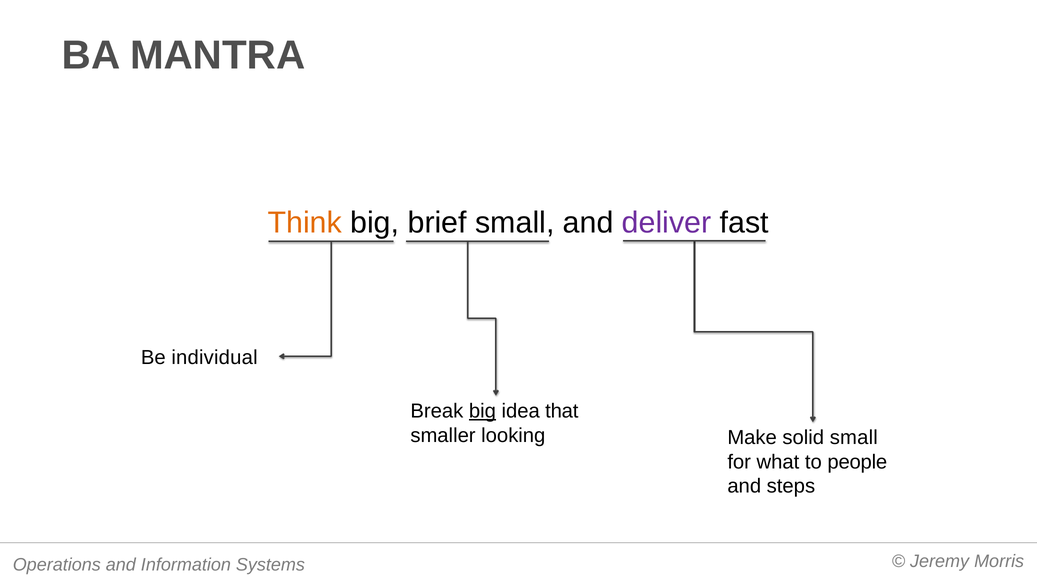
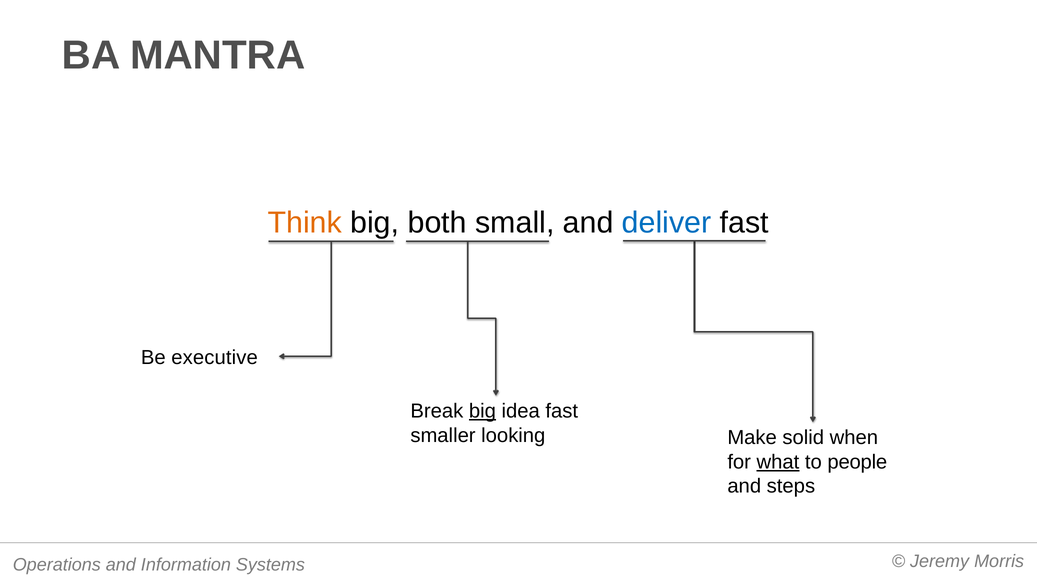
brief: brief -> both
deliver colour: purple -> blue
individual: individual -> executive
idea that: that -> fast
solid small: small -> when
what underline: none -> present
